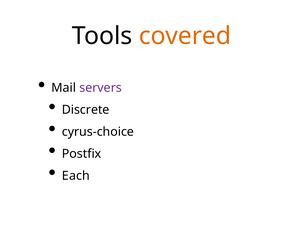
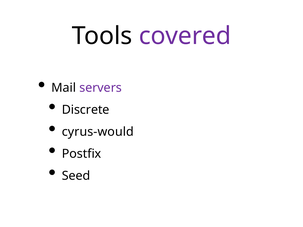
covered colour: orange -> purple
cyrus-choice: cyrus-choice -> cyrus-would
Each: Each -> Seed
